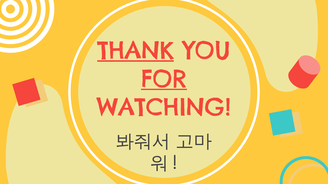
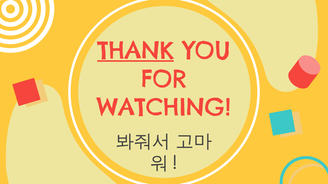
FOR underline: present -> none
